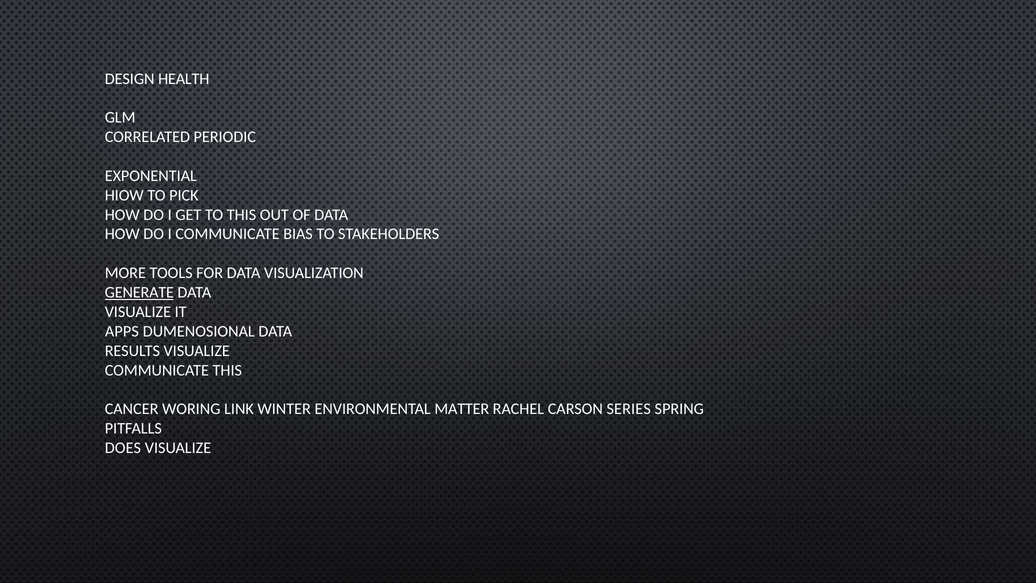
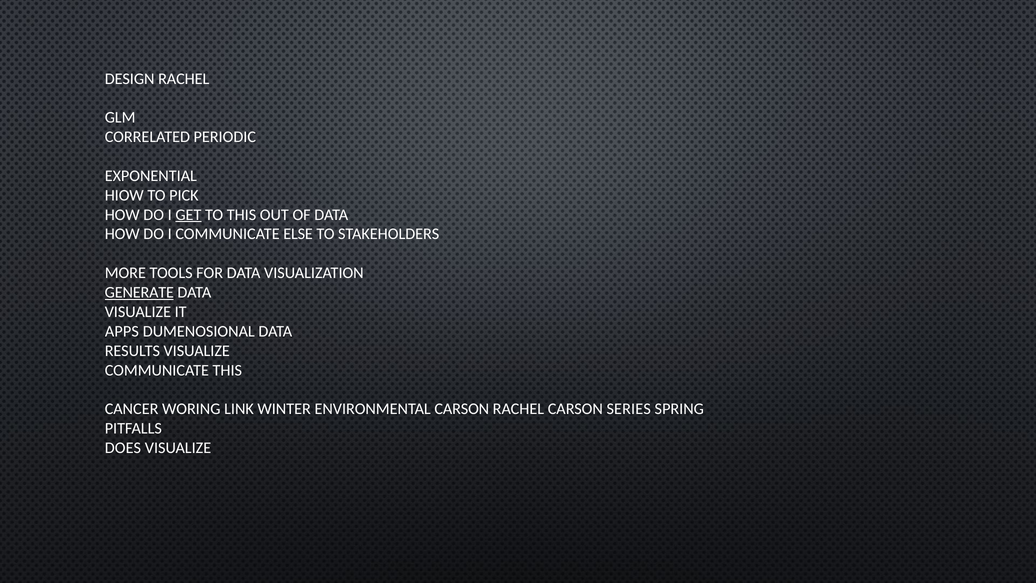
DESIGN HEALTH: HEALTH -> RACHEL
GET underline: none -> present
BIAS: BIAS -> ELSE
ENVIRONMENTAL MATTER: MATTER -> CARSON
